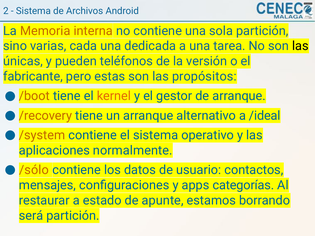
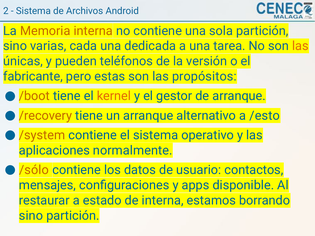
las at (300, 46) colour: black -> orange
/ideal: /ideal -> /esto
categorías: categorías -> disponible
de apunte: apunte -> interna
será at (31, 216): será -> sino
